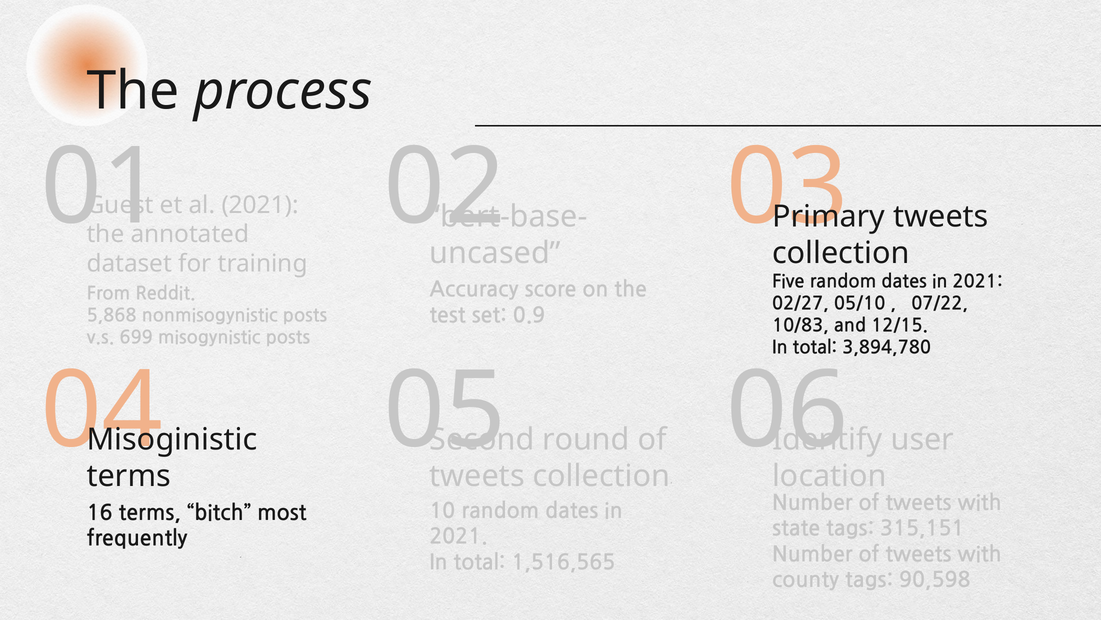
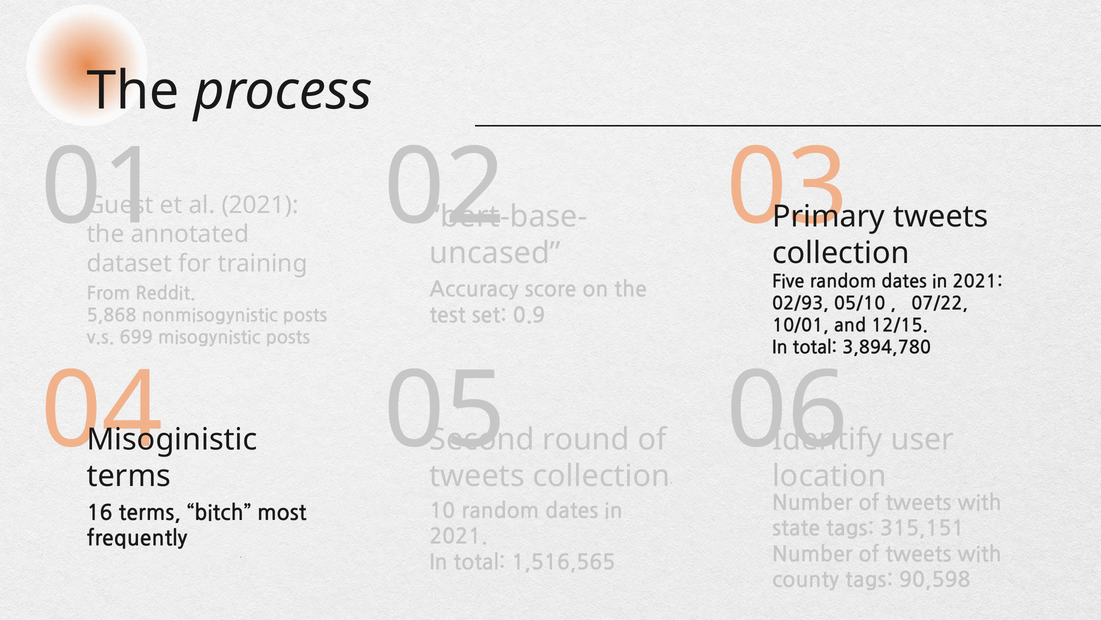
02/27: 02/27 -> 02/93
10/83: 10/83 -> 10/01
